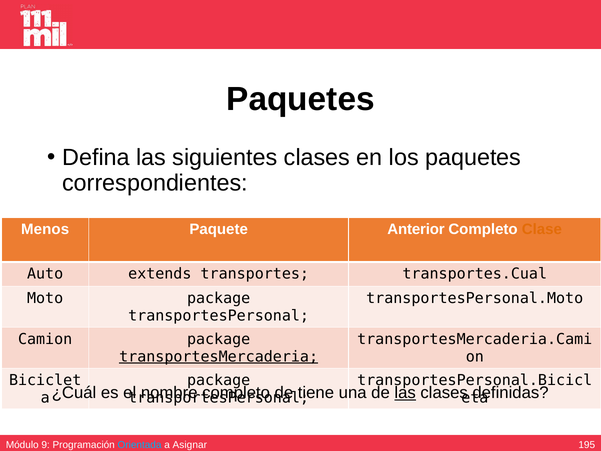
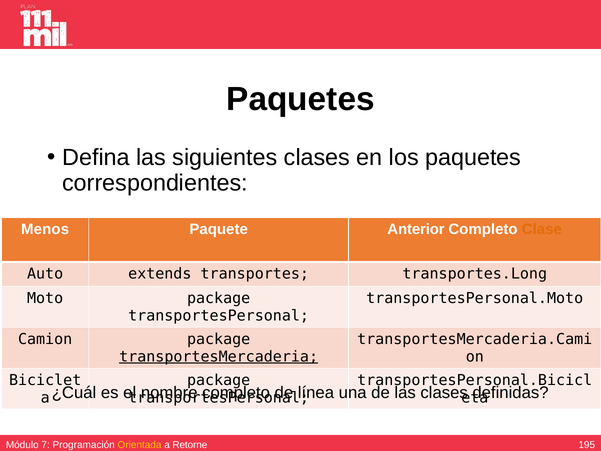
transportes.Cual: transportes.Cual -> transportes.Long
tiene: tiene -> línea
las at (405, 392) underline: present -> none
9: 9 -> 7
Orientada colour: light blue -> yellow
Asignar: Asignar -> Retorne
